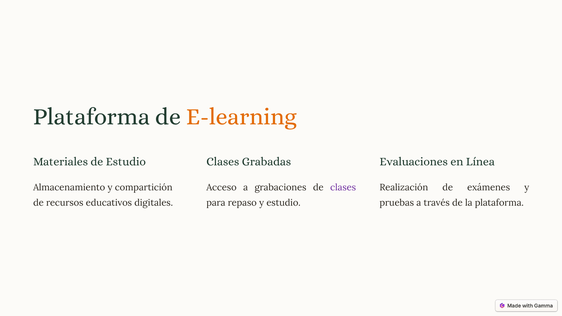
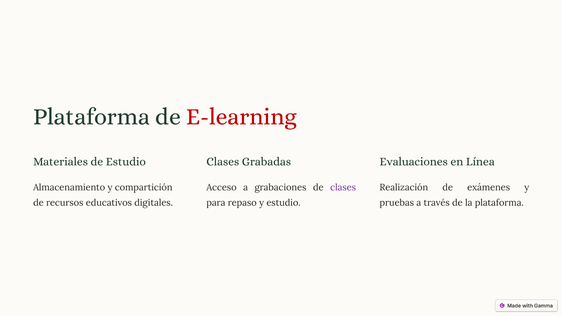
E-learning colour: orange -> red
